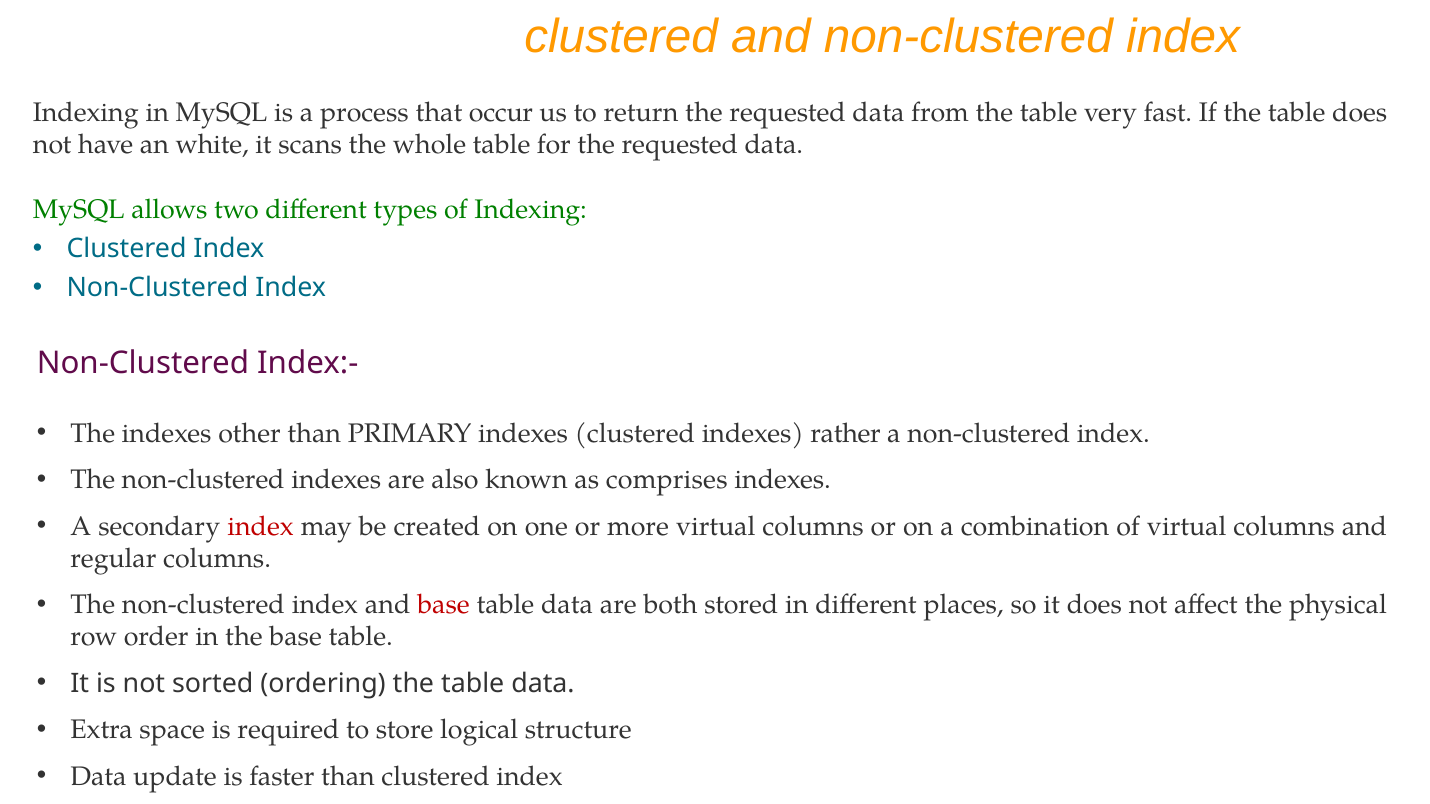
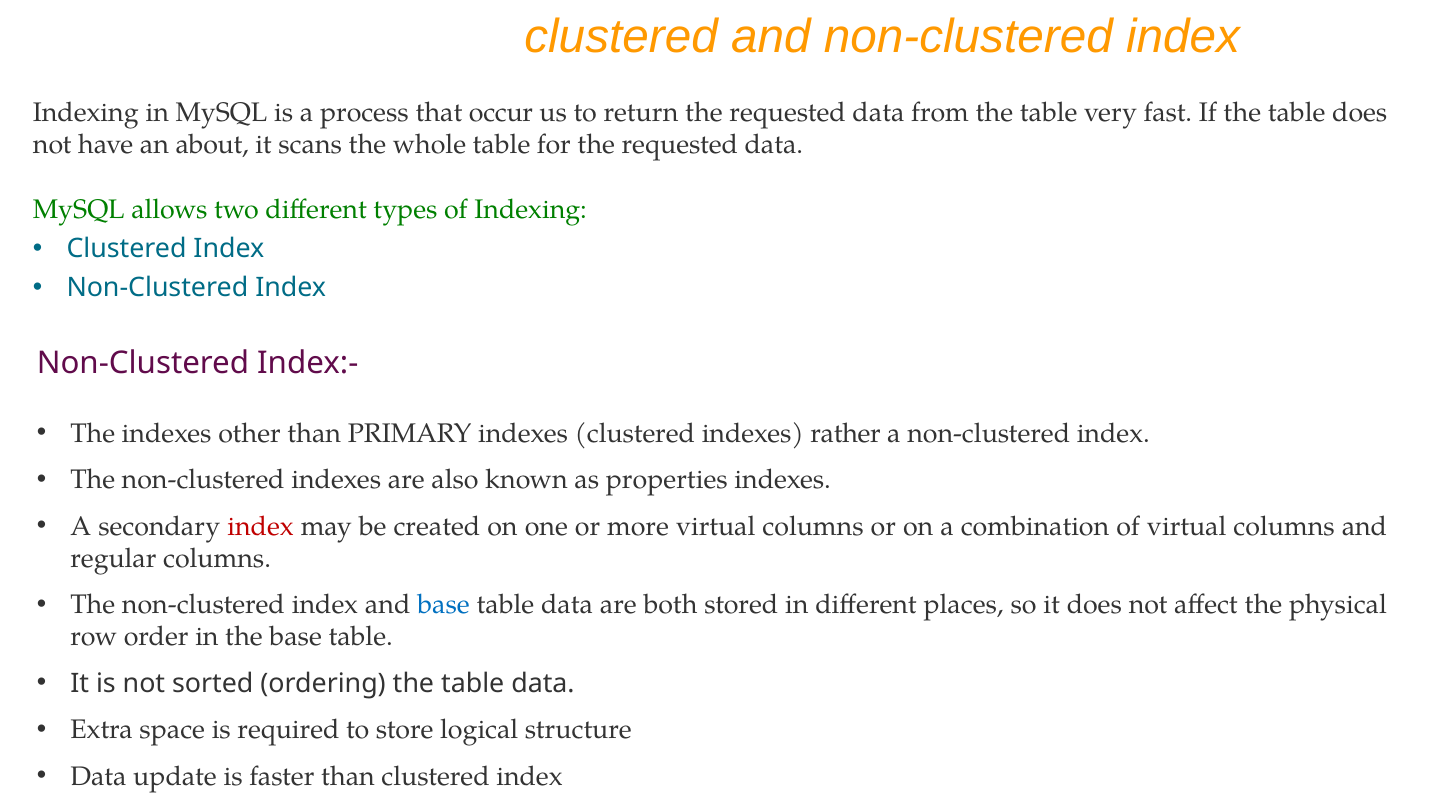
white: white -> about
comprises: comprises -> properties
base at (444, 605) colour: red -> blue
